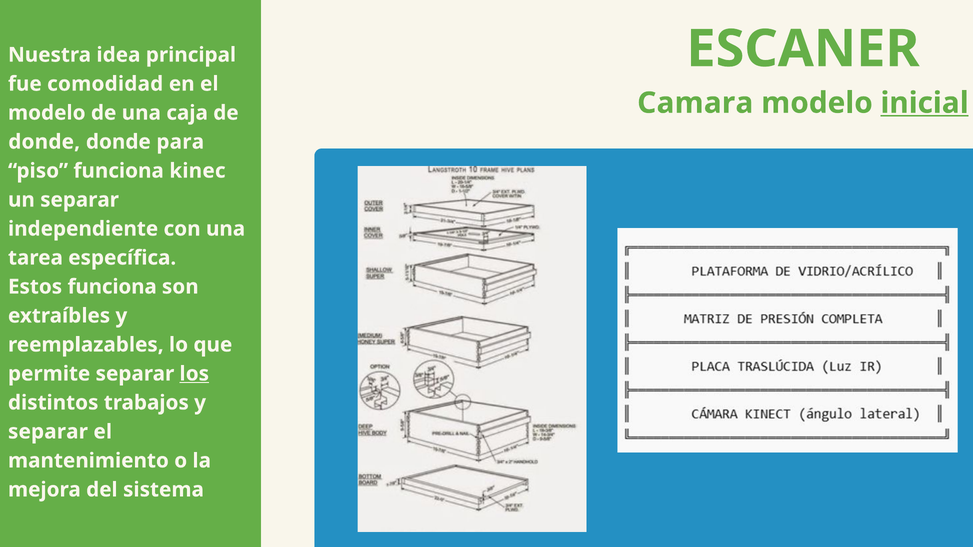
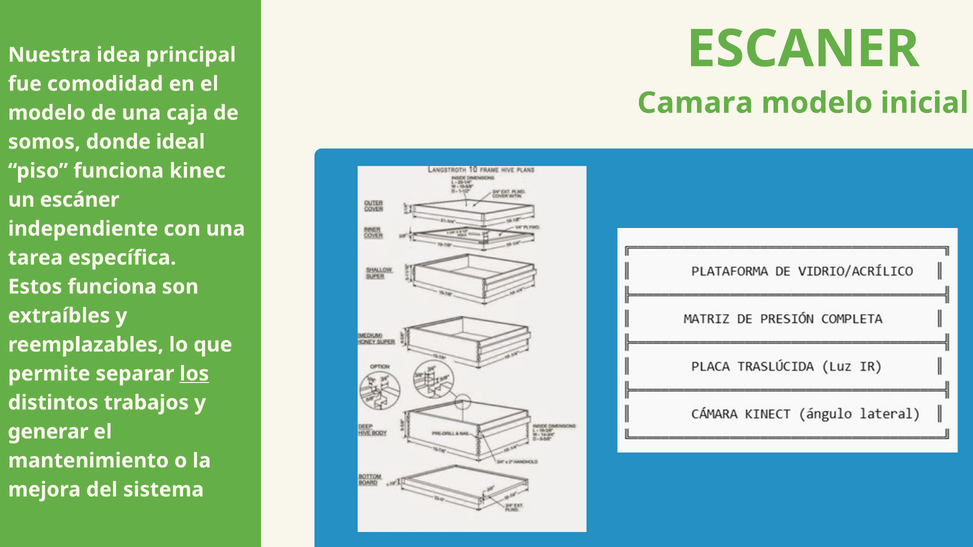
inicial underline: present -> none
donde at (44, 142): donde -> somos
para: para -> ideal
un separar: separar -> escáner
separar at (48, 432): separar -> generar
